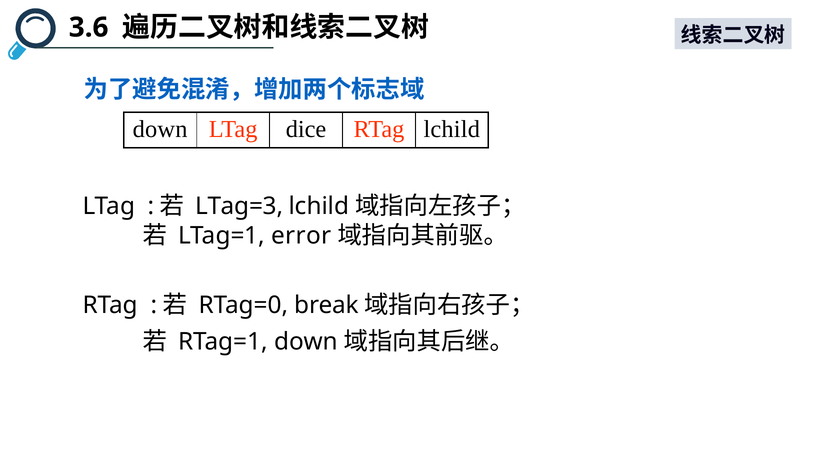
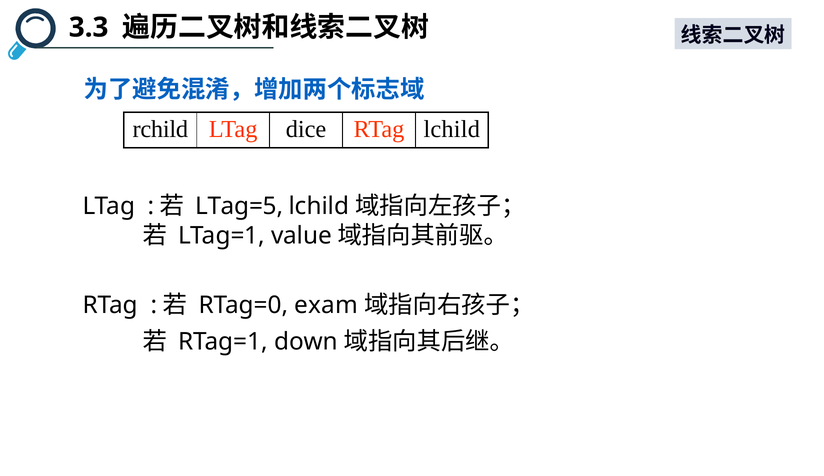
3.6: 3.6 -> 3.3
down at (160, 129): down -> rchild
LTag=3: LTag=3 -> LTag=5
error: error -> value
break: break -> exam
